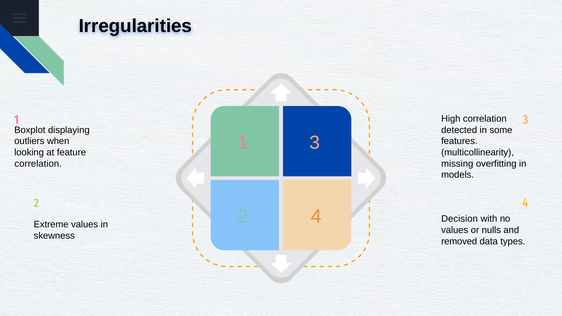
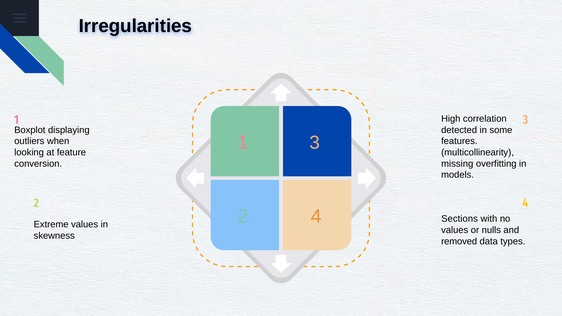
correlation at (38, 164): correlation -> conversion
Decision: Decision -> Sections
